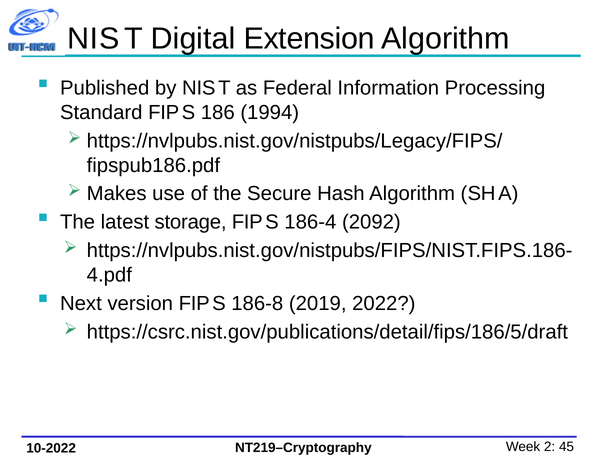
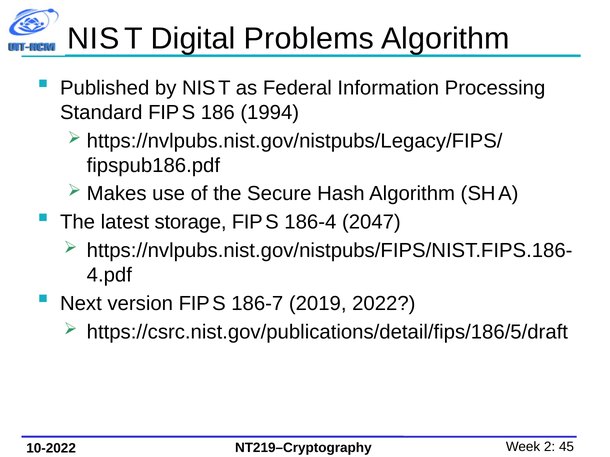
Extension: Extension -> Problems
2092: 2092 -> 2047
186-8: 186-8 -> 186-7
